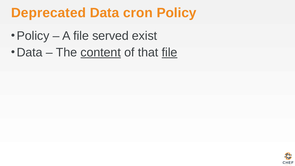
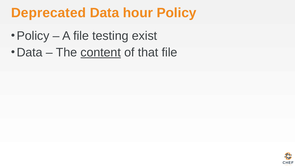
cron: cron -> hour
served: served -> testing
file at (170, 52) underline: present -> none
